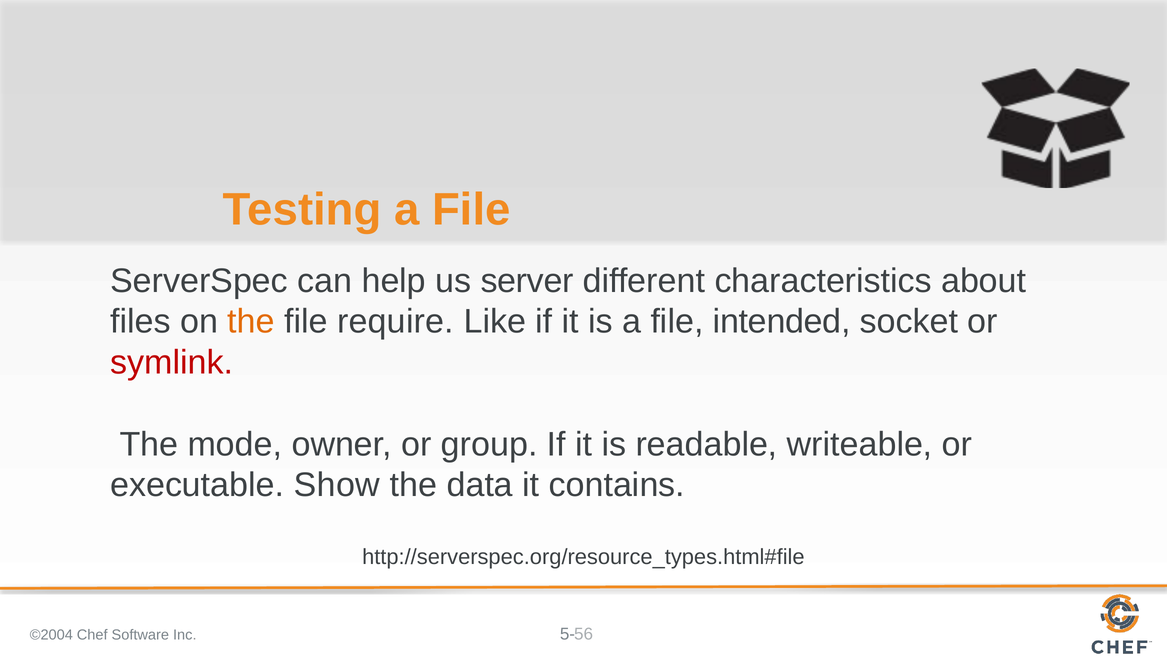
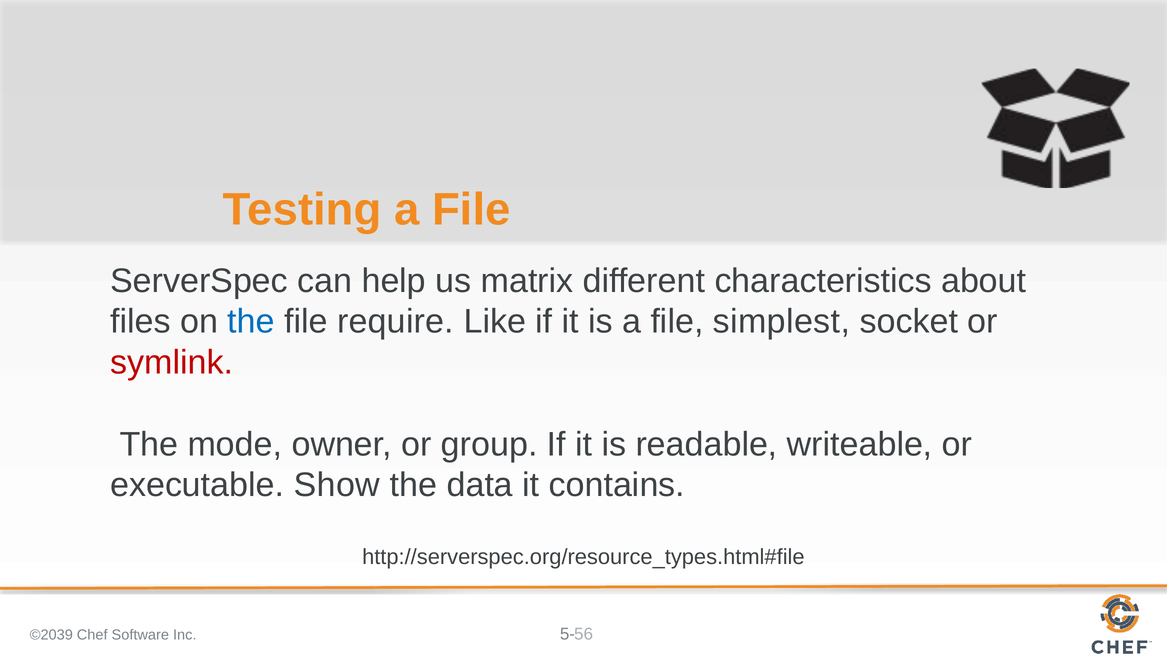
server: server -> matrix
the at (251, 322) colour: orange -> blue
intended: intended -> simplest
©2004: ©2004 -> ©2039
